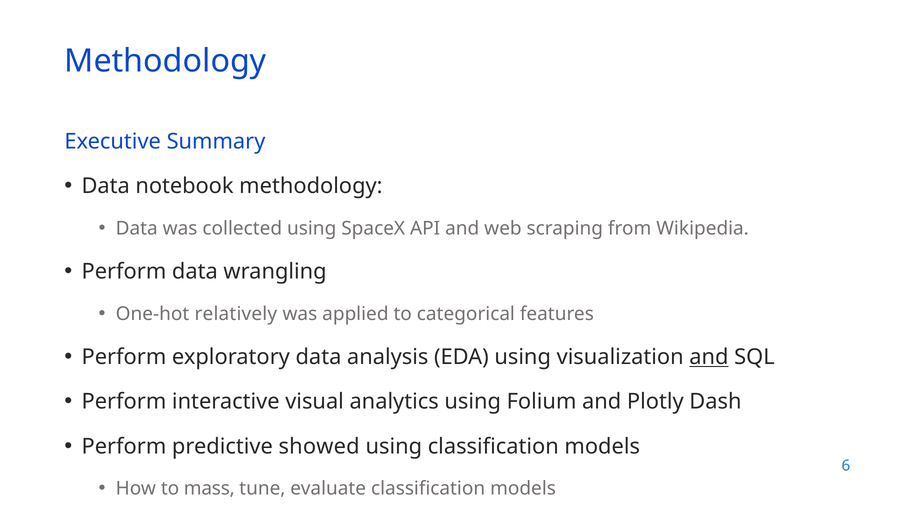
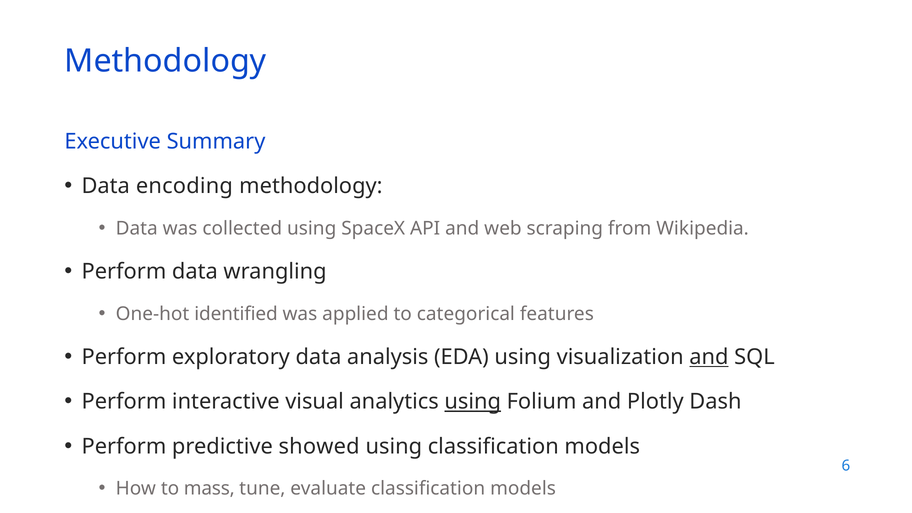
notebook: notebook -> encoding
relatively: relatively -> identified
using at (473, 402) underline: none -> present
